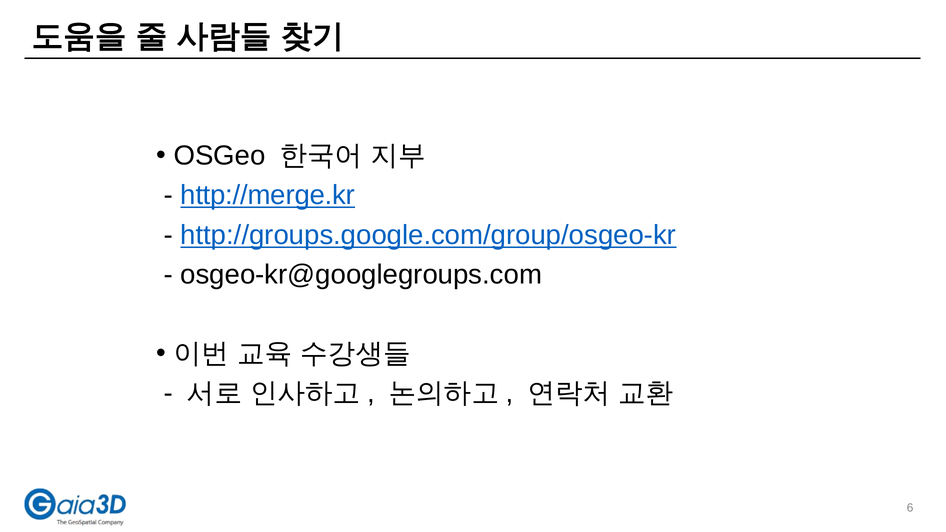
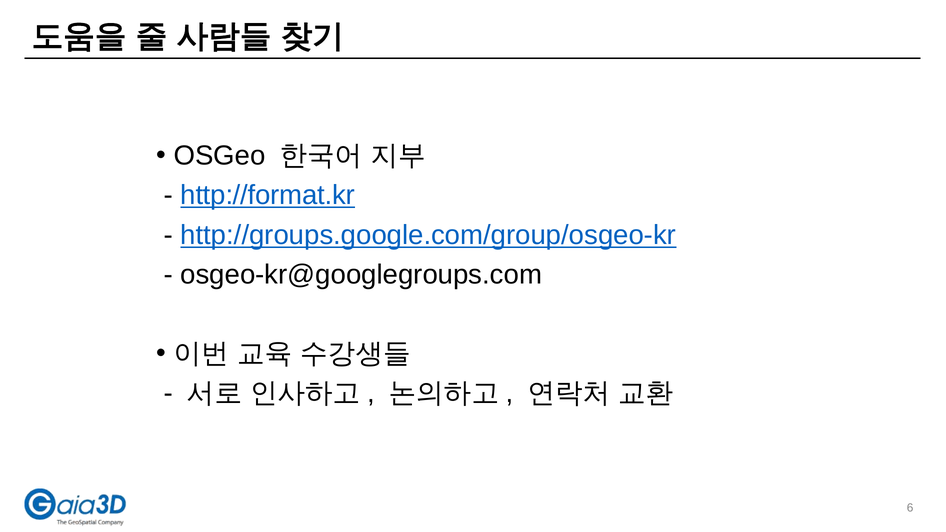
http://merge.kr: http://merge.kr -> http://format.kr
